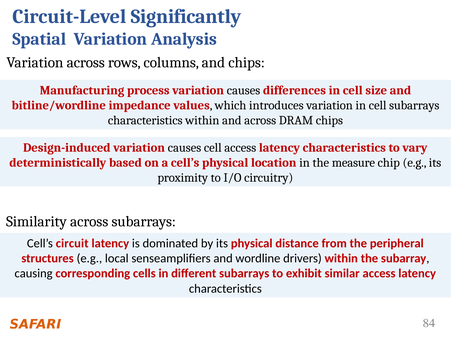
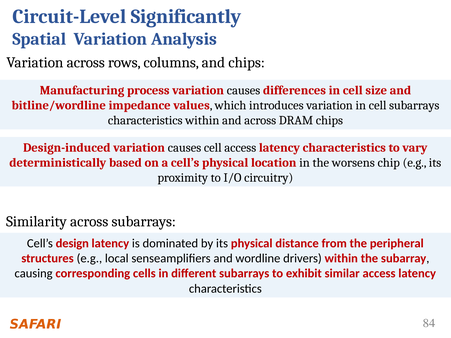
measure: measure -> worsens
circuit: circuit -> design
